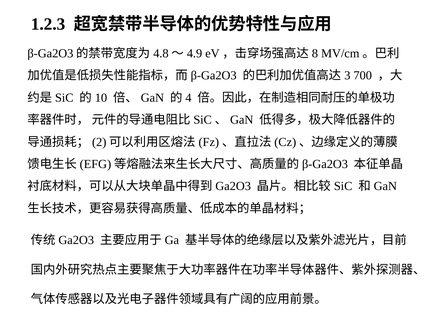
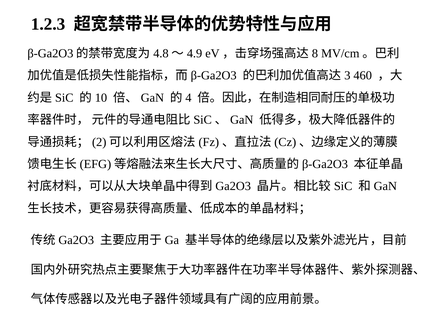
700: 700 -> 460
